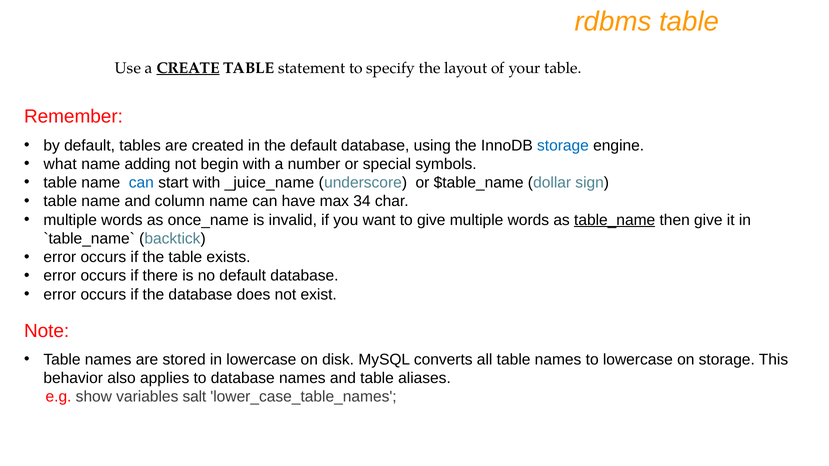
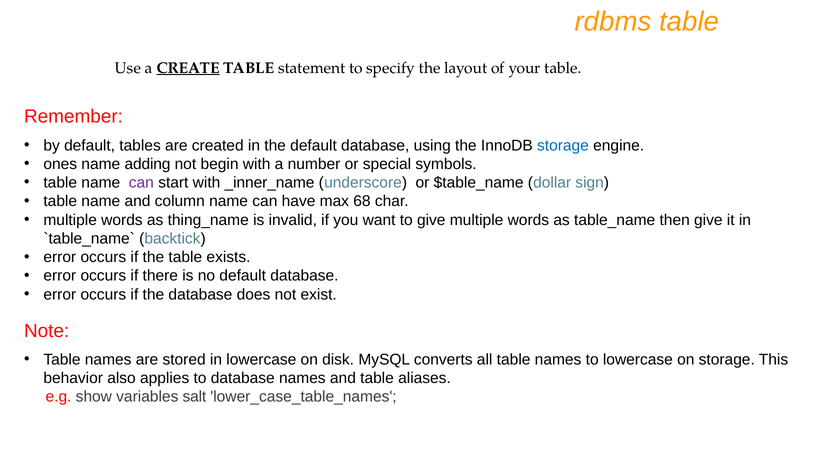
what: what -> ones
can at (141, 183) colour: blue -> purple
_juice_name: _juice_name -> _inner_name
34: 34 -> 68
once_name: once_name -> thing_name
table_name underline: present -> none
